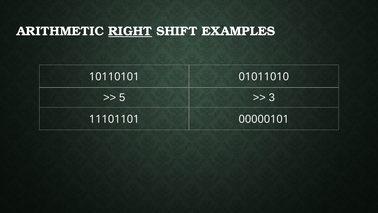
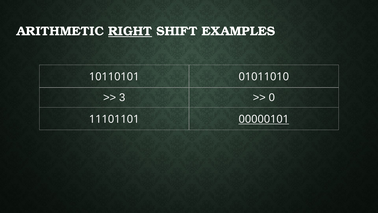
5: 5 -> 3
3: 3 -> 0
00000101 underline: none -> present
